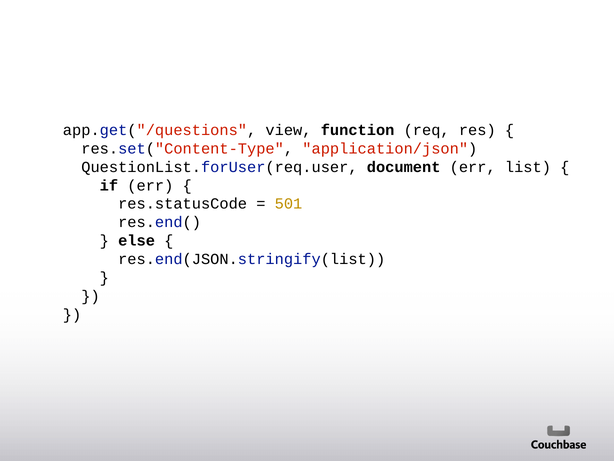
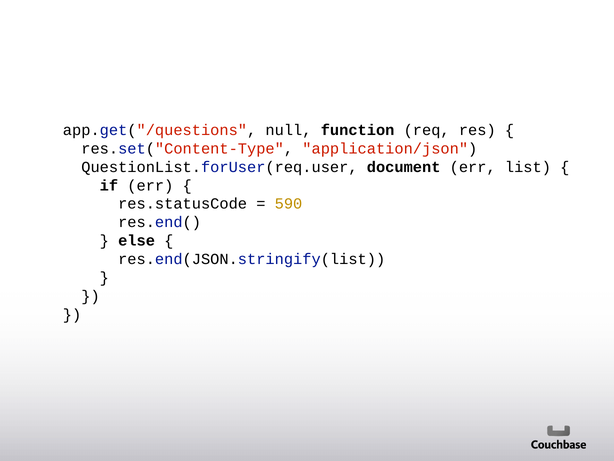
view: view -> null
501: 501 -> 590
